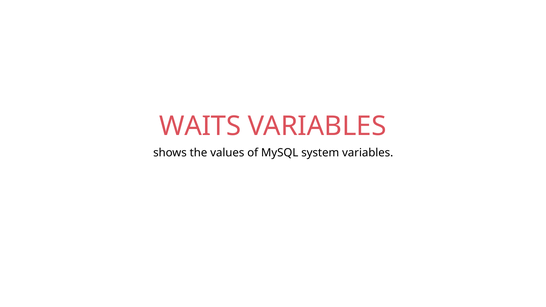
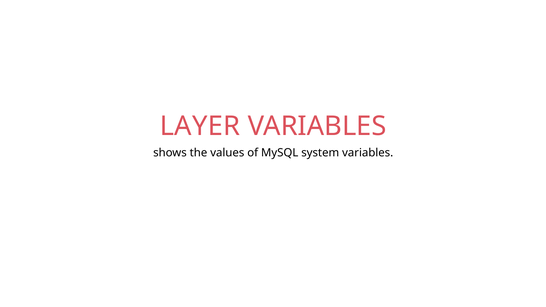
WAITS: WAITS -> LAYER
